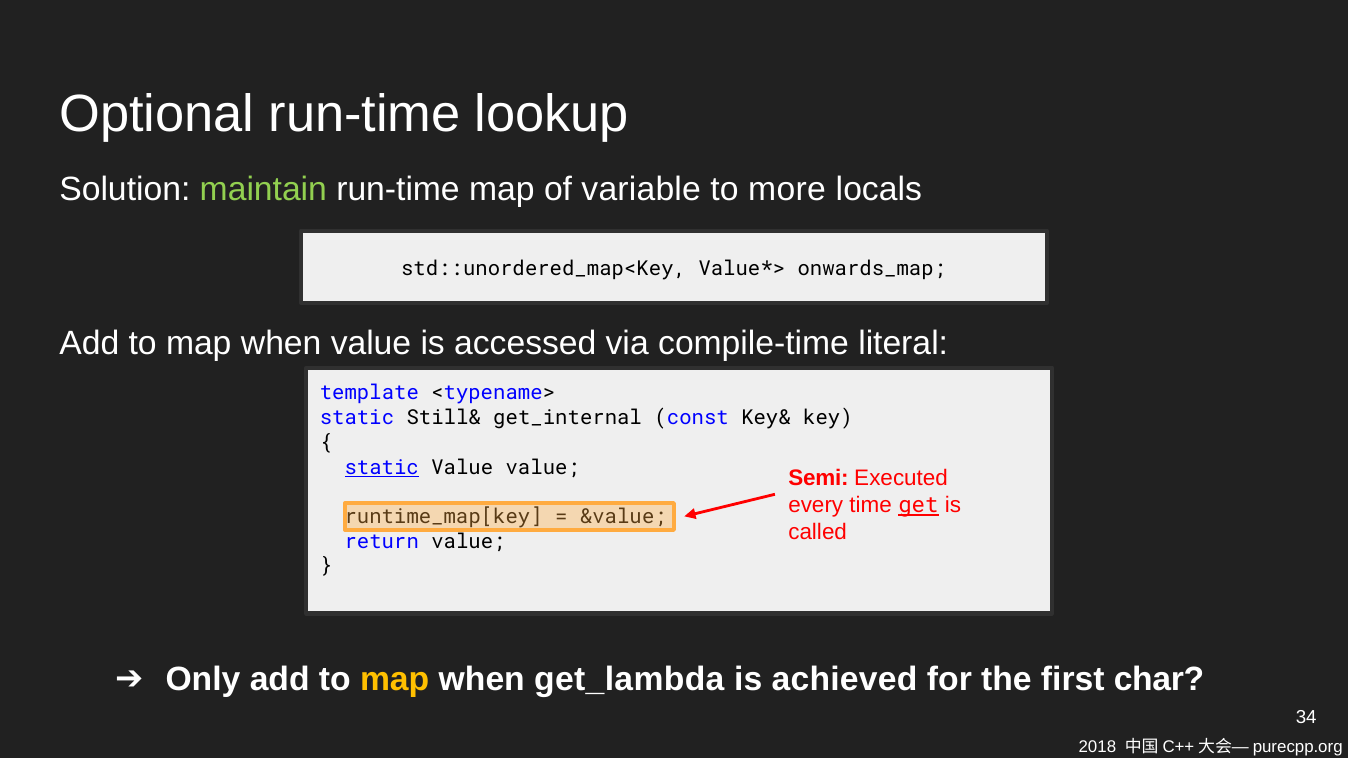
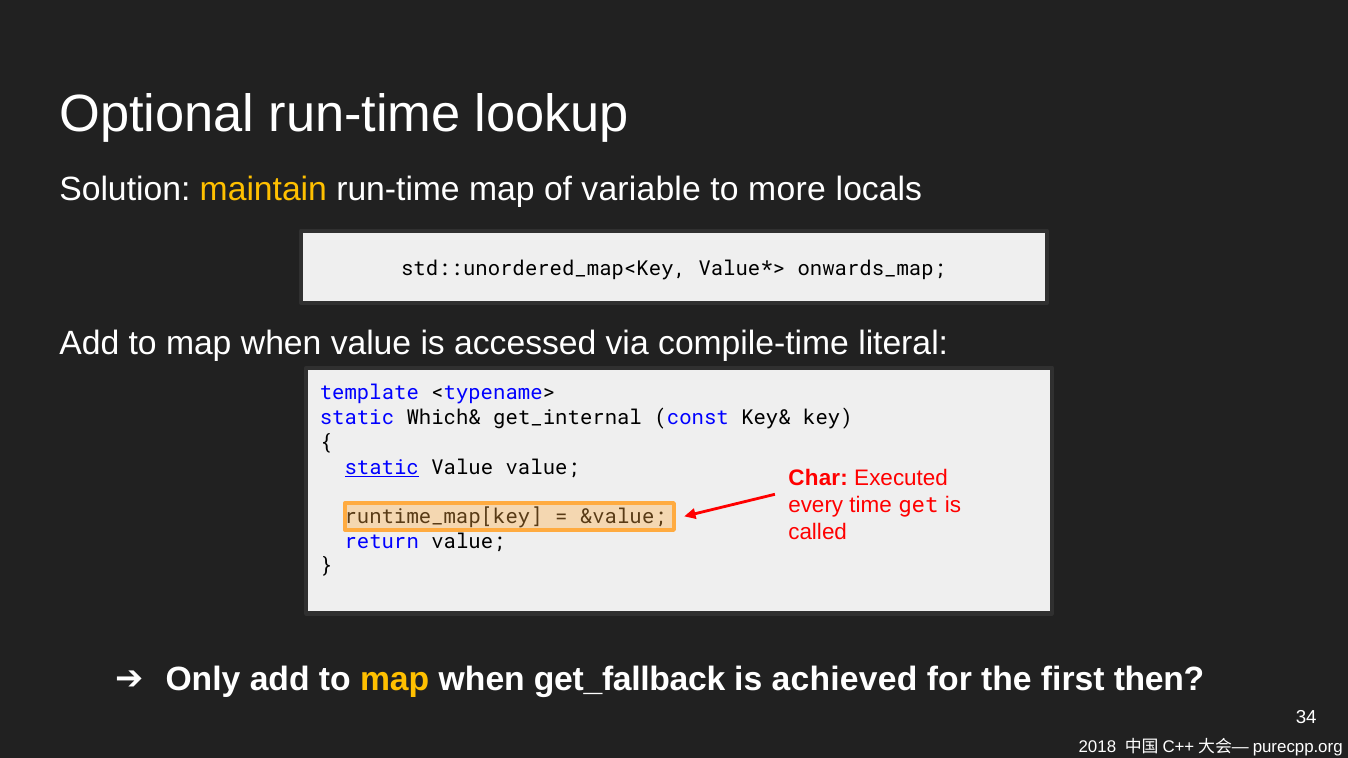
maintain colour: light green -> yellow
Still&: Still& -> Which&
Semi: Semi -> Char
get underline: present -> none
get_lambda: get_lambda -> get_fallback
char: char -> then
